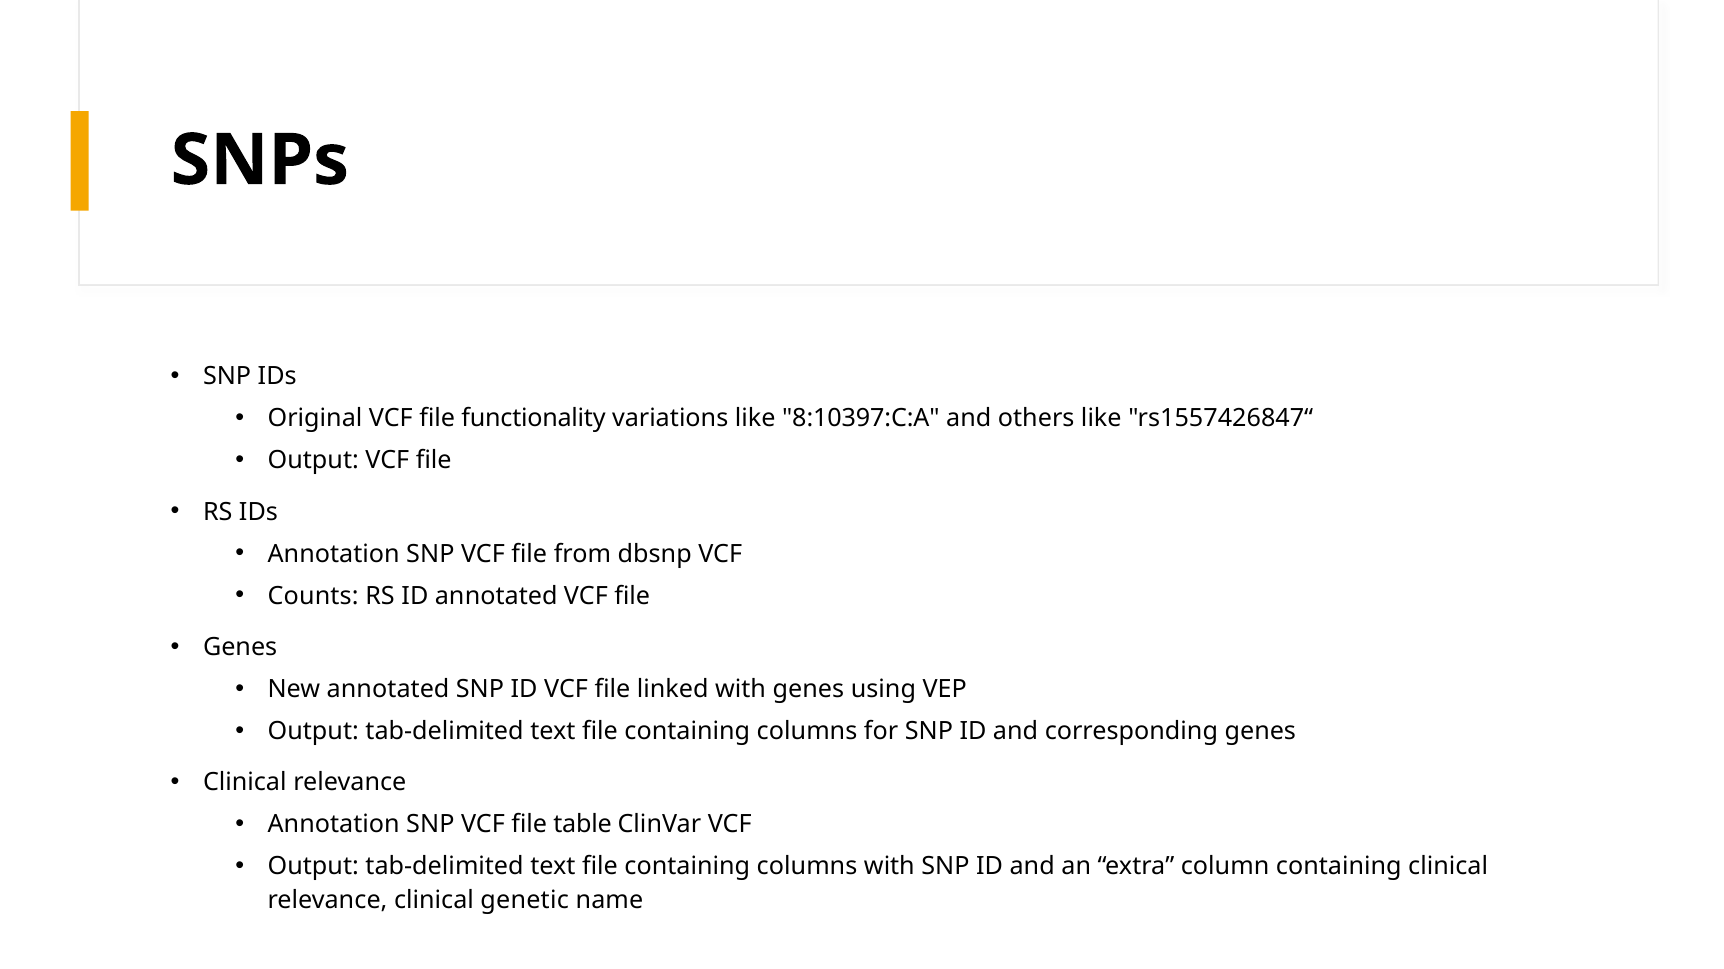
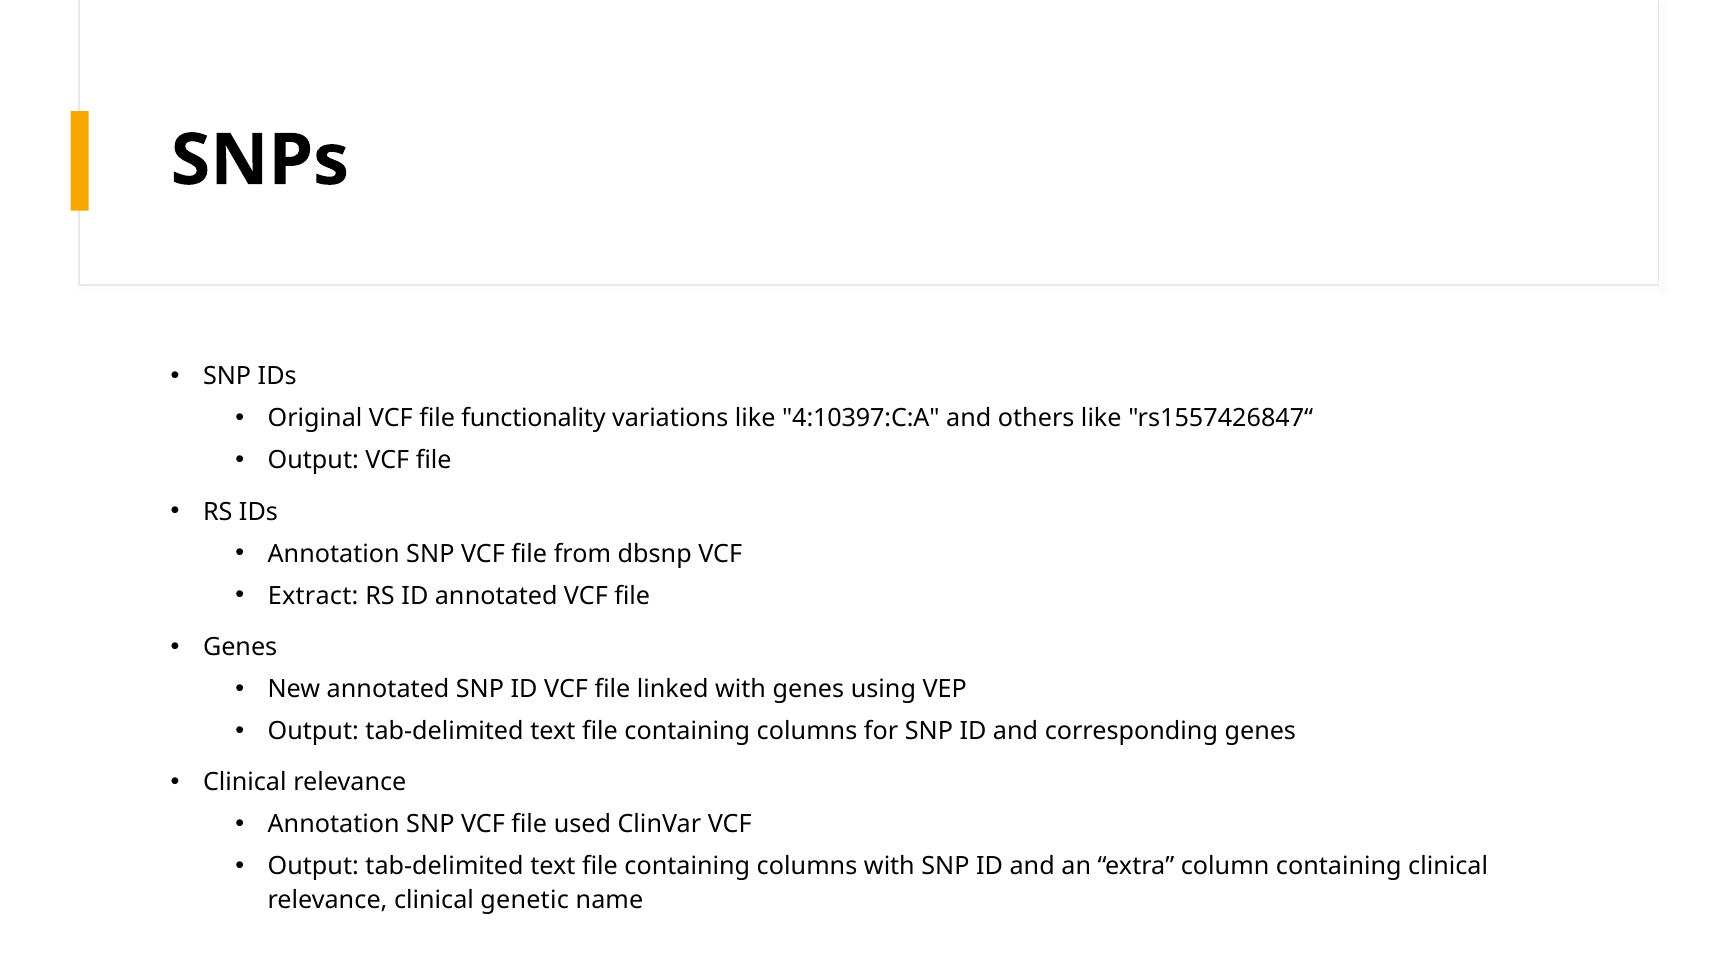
8:10397:C:A: 8:10397:C:A -> 4:10397:C:A
Counts: Counts -> Extract
table: table -> used
